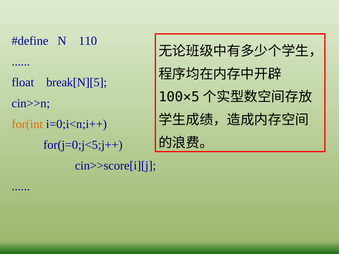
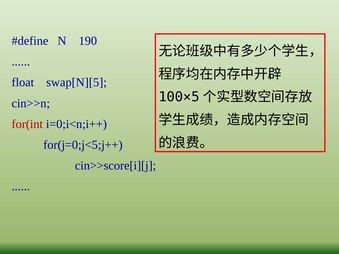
110: 110 -> 190
break[N][5: break[N][5 -> swap[N][5
for(int colour: orange -> red
